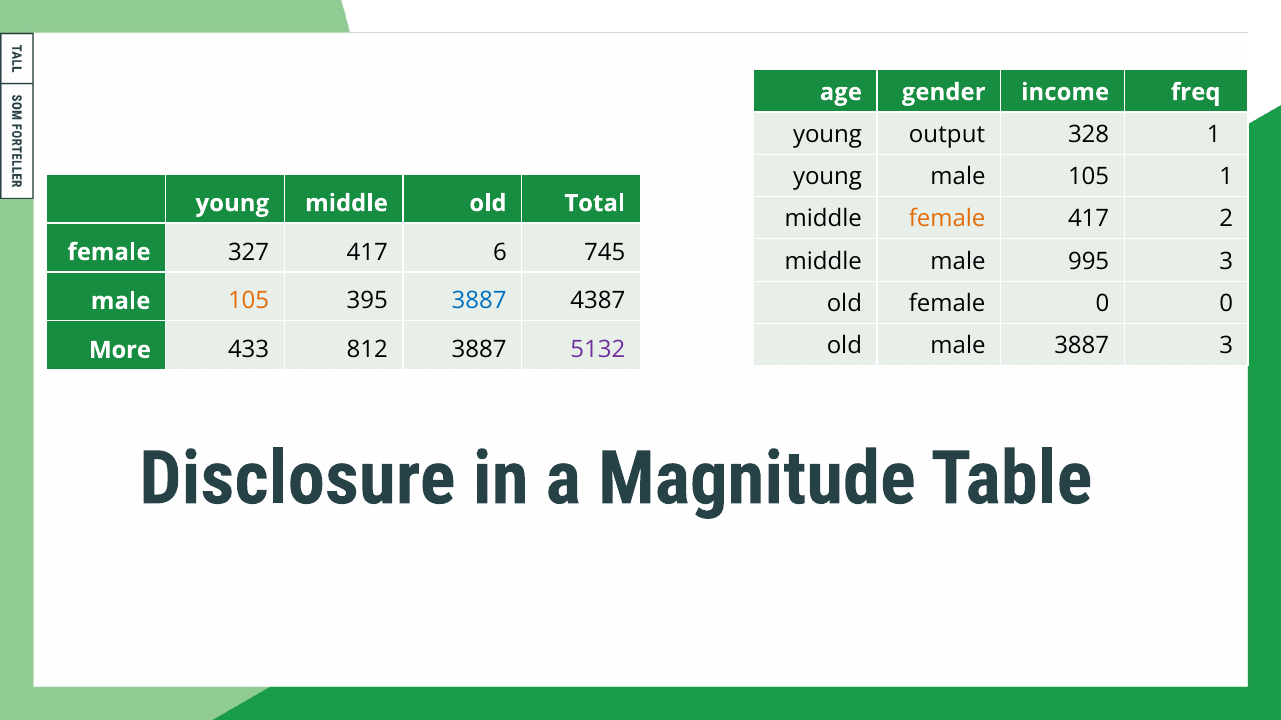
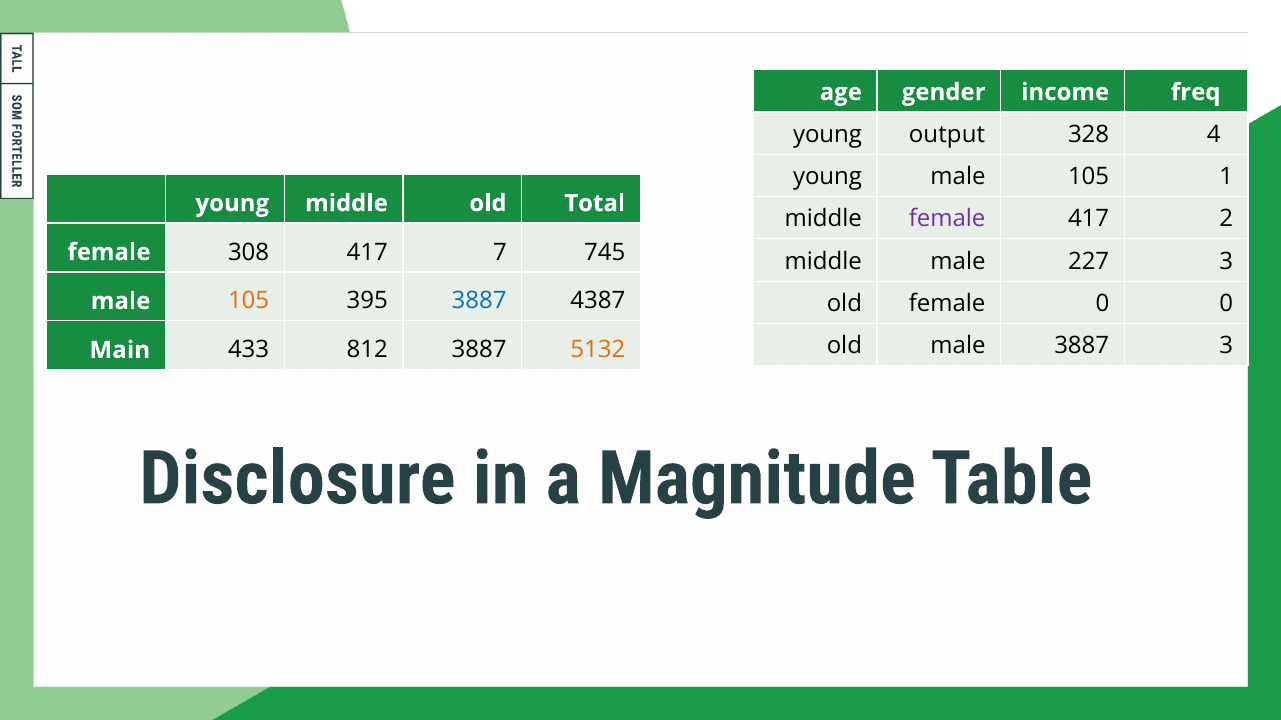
328 1: 1 -> 4
female at (947, 219) colour: orange -> purple
327: 327 -> 308
6: 6 -> 7
995: 995 -> 227
More: More -> Main
5132 colour: purple -> orange
